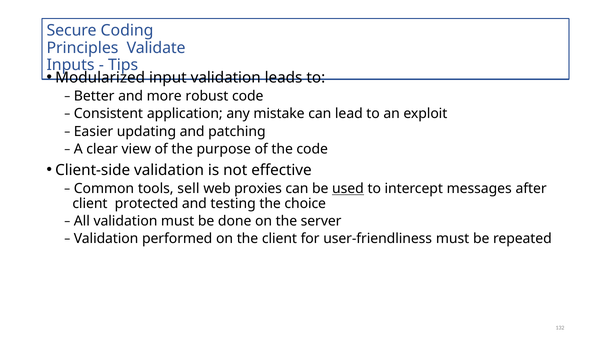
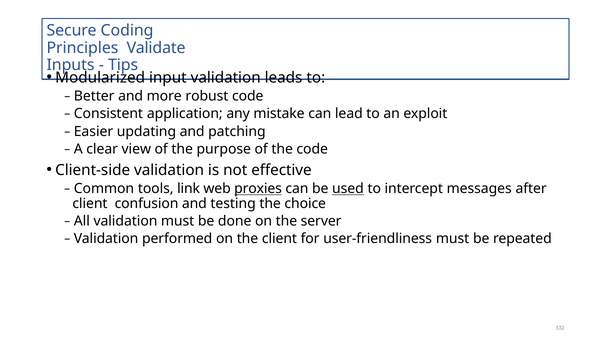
sell: sell -> link
proxies underline: none -> present
protected: protected -> confusion
